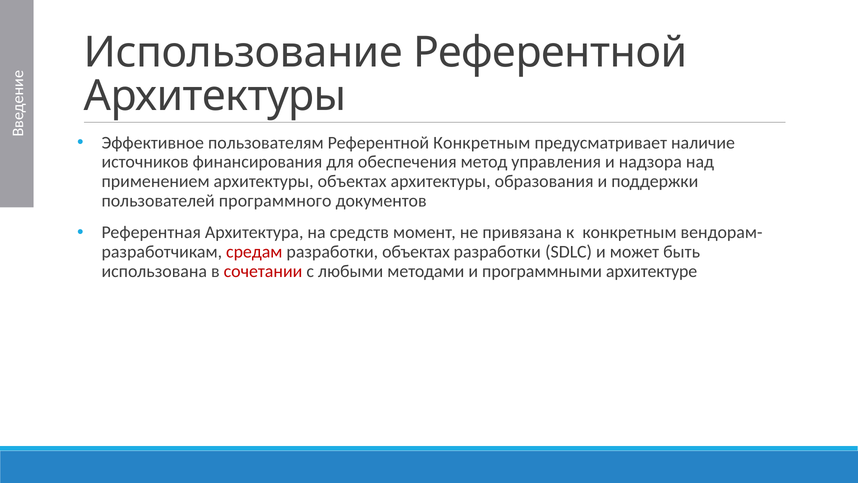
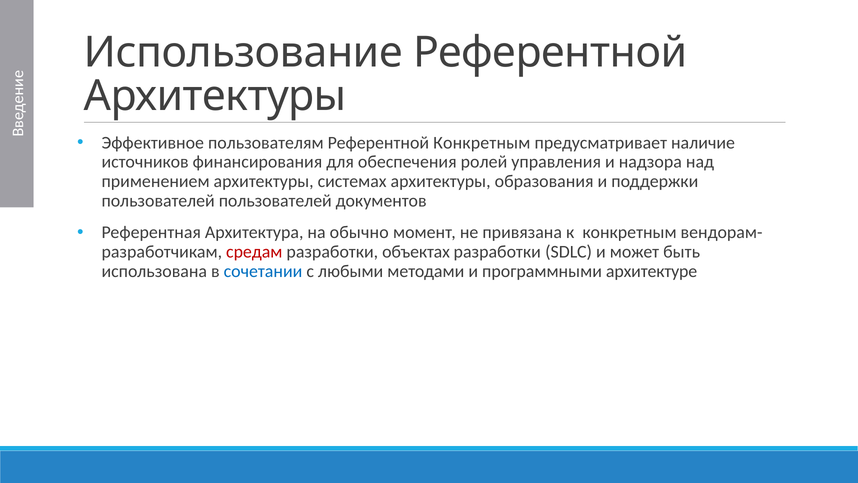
метод: метод -> ролей
архитектуры объектах: объектах -> системах
пользователей программного: программного -> пользователей
средств: средств -> обычно
сочетании colour: red -> blue
